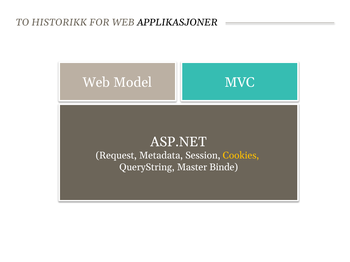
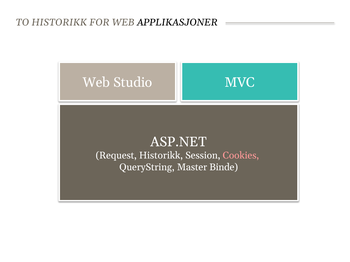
Model: Model -> Studio
Request Metadata: Metadata -> Historikk
Cookies colour: yellow -> pink
